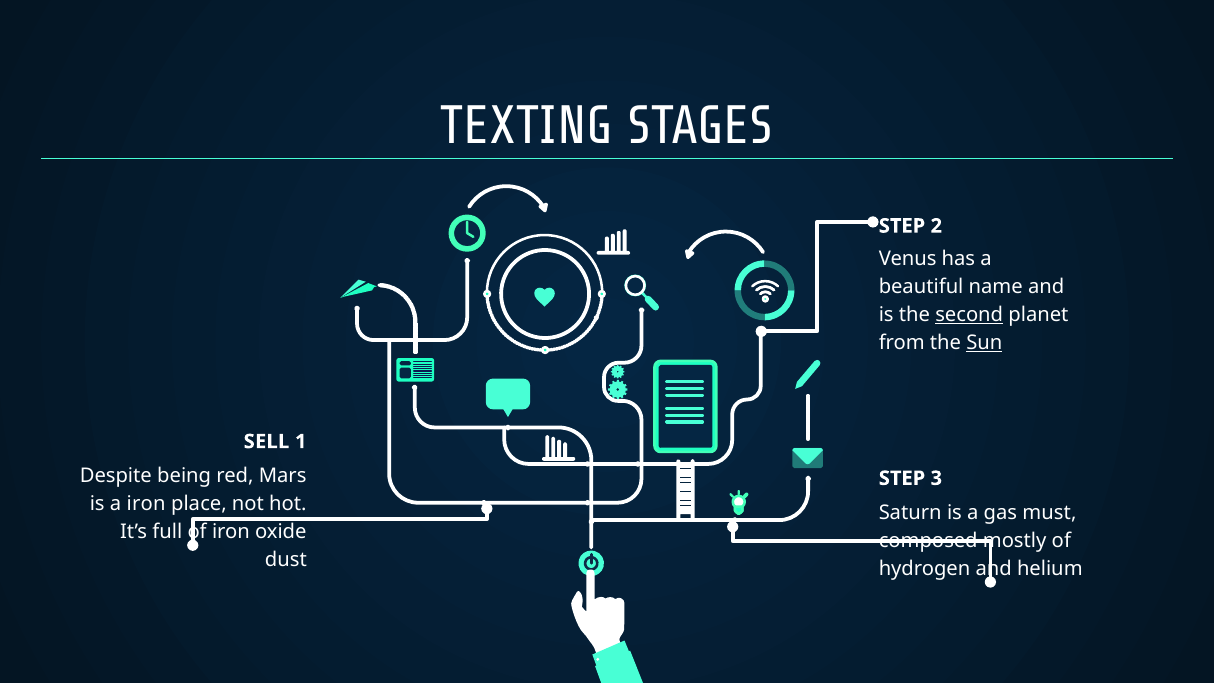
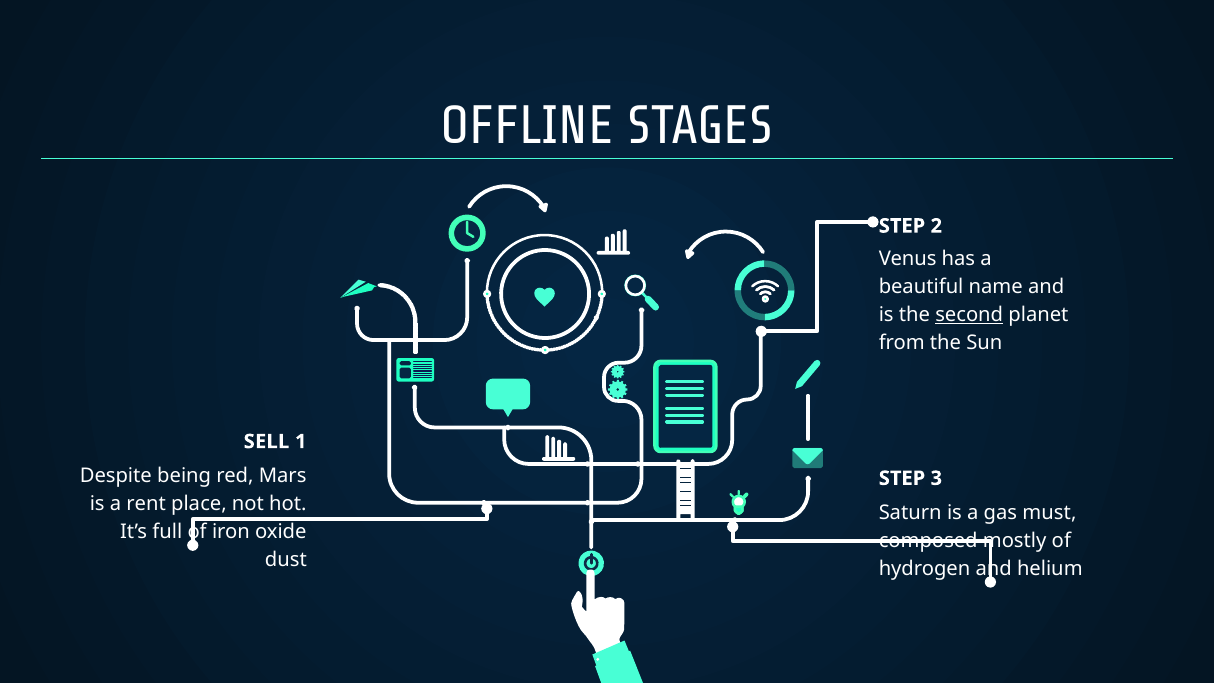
TEXTING: TEXTING -> OFFLINE
Sun underline: present -> none
a iron: iron -> rent
